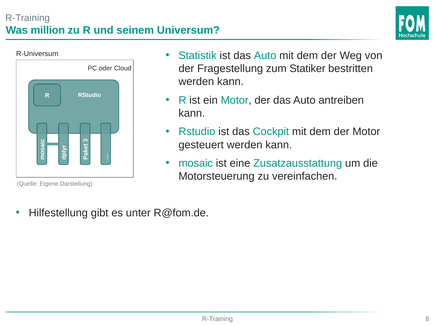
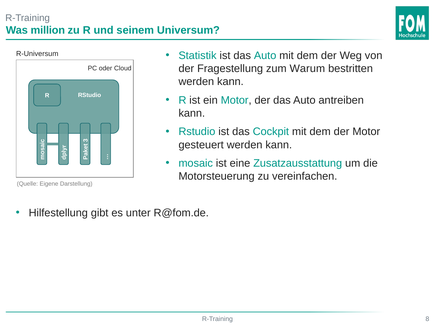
Statiker: Statiker -> Warum
